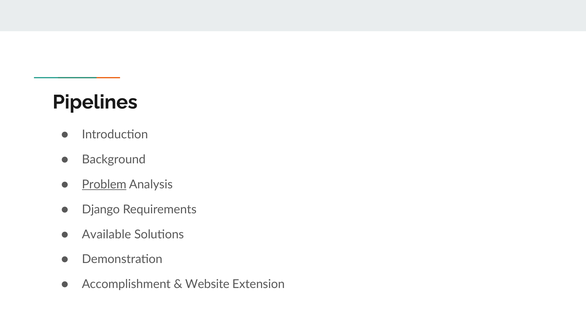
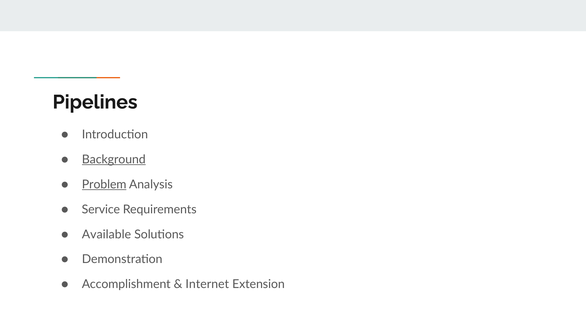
Background underline: none -> present
Django: Django -> Service
Website: Website -> Internet
